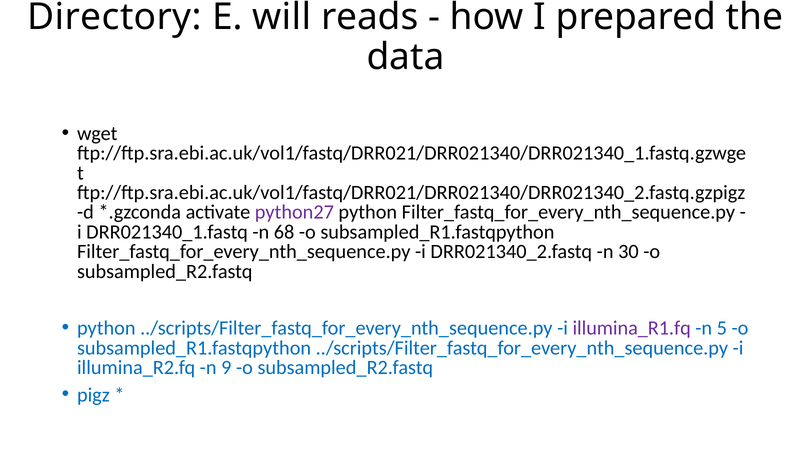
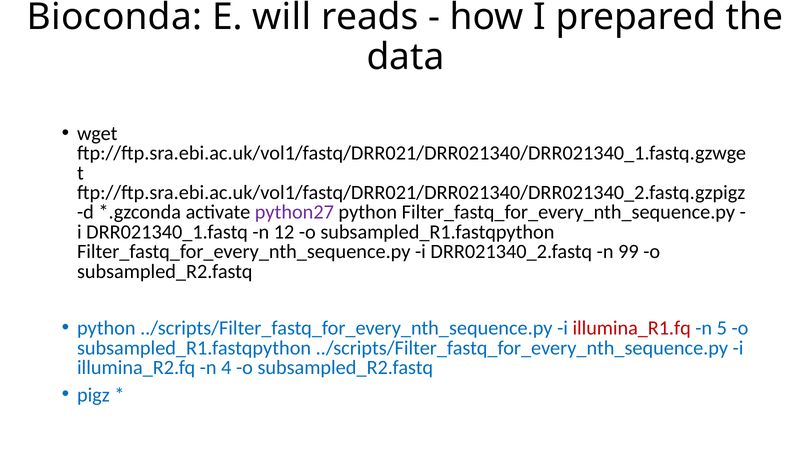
Directory: Directory -> Bioconda
68: 68 -> 12
30: 30 -> 99
illumina_R1.fq colour: purple -> red
9: 9 -> 4
